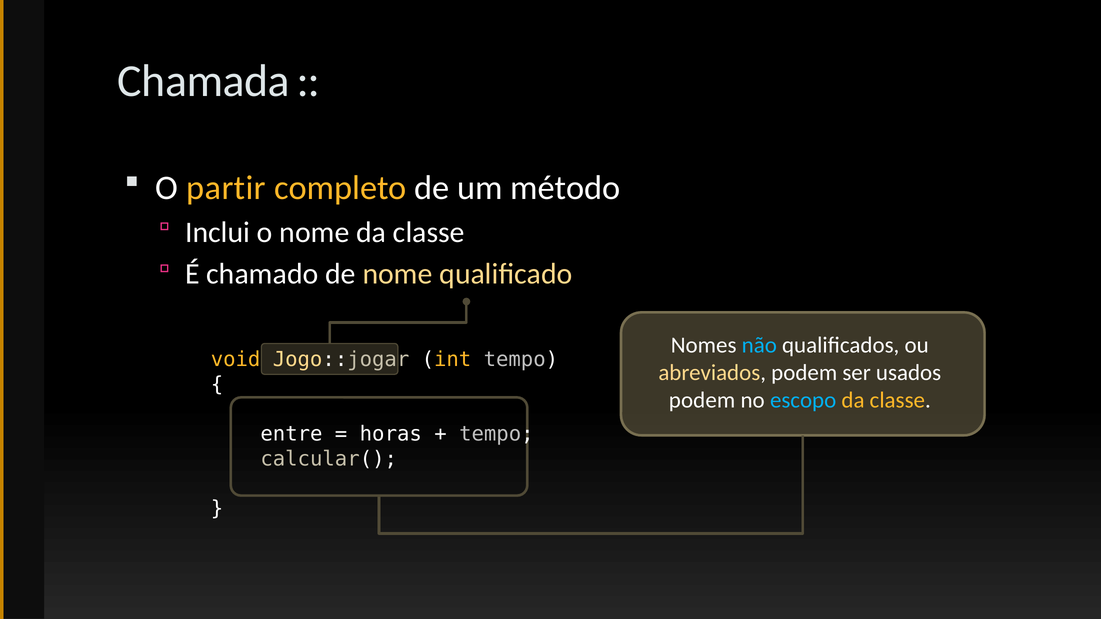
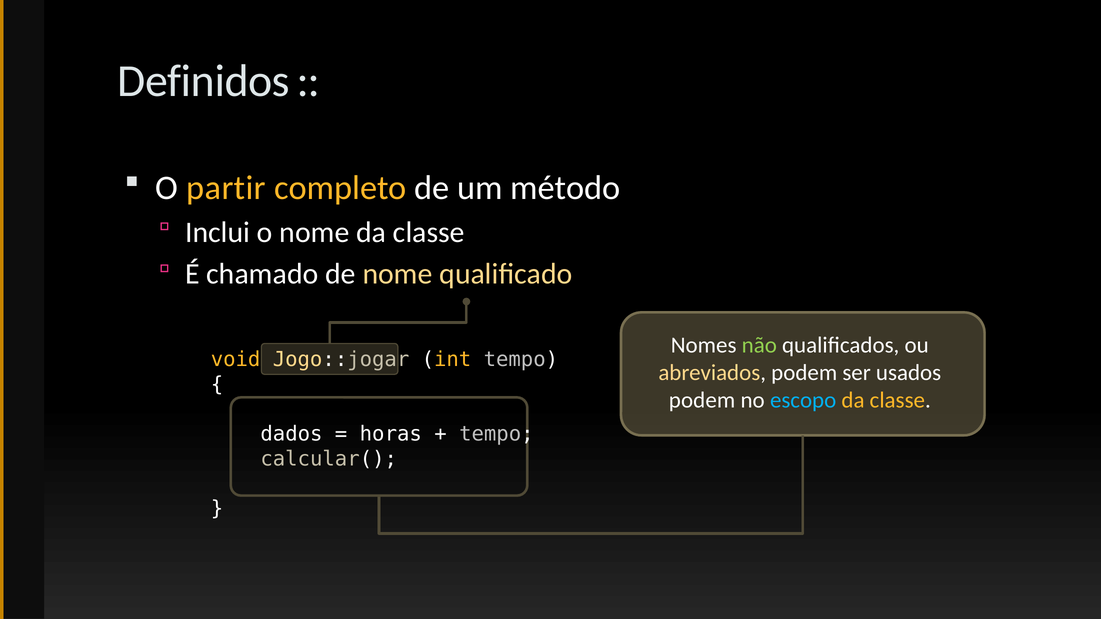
Chamada: Chamada -> Definidos
não colour: light blue -> light green
entre: entre -> dados
